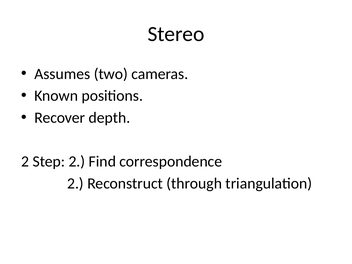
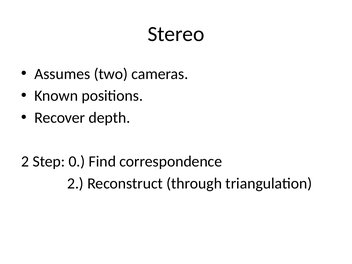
Step 2: 2 -> 0
